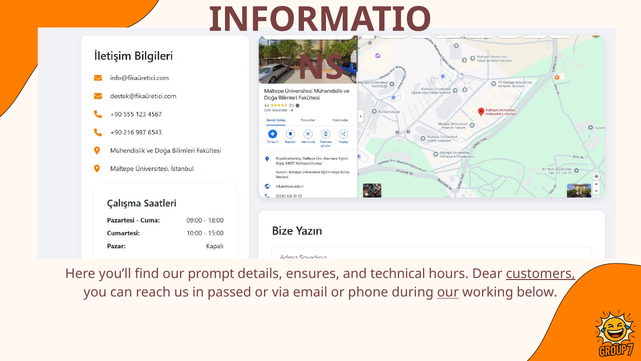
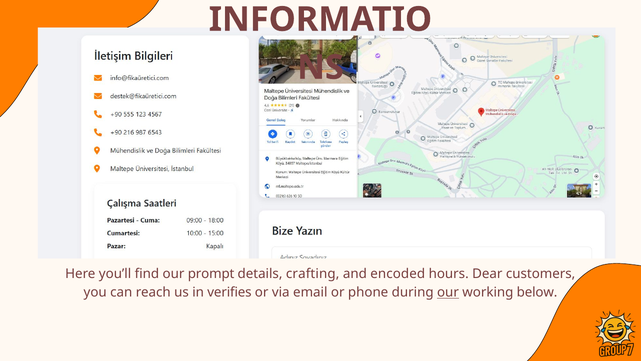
ensures: ensures -> crafting
technical: technical -> encoded
customers underline: present -> none
passed: passed -> verifies
